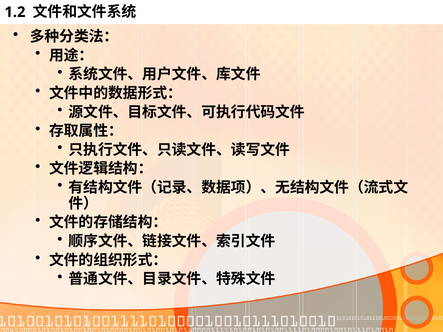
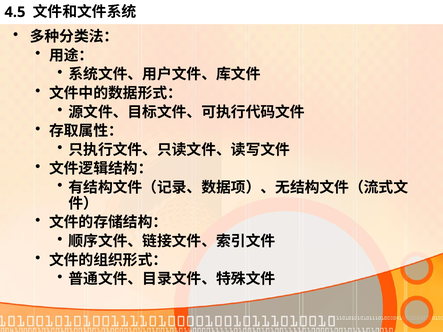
1.2: 1.2 -> 4.5
